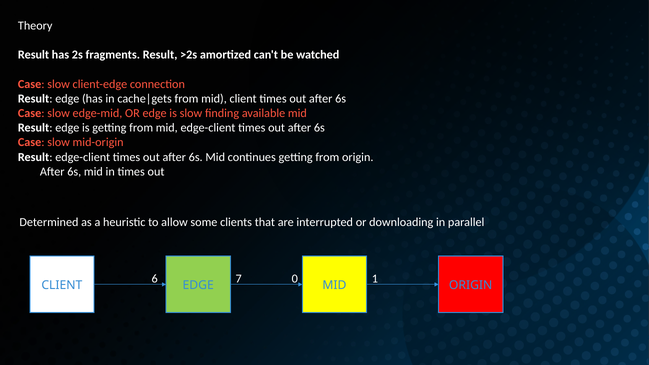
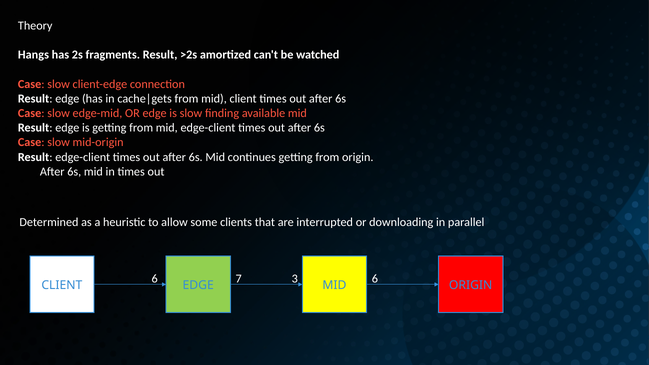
Result at (34, 55): Result -> Hangs
0: 0 -> 3
7 1: 1 -> 6
